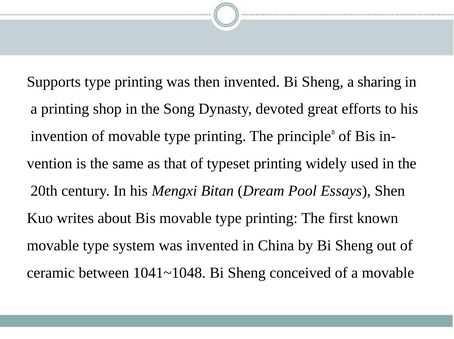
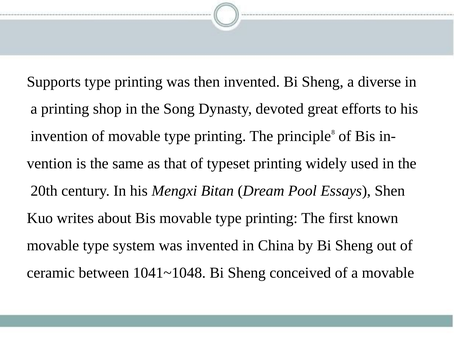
sharing: sharing -> diverse
